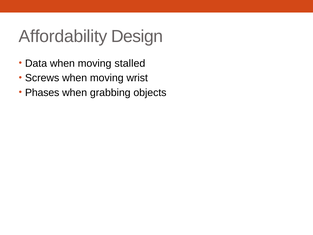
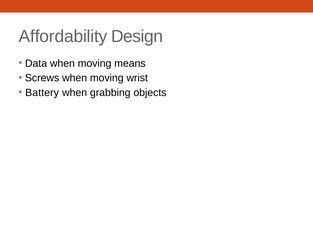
stalled: stalled -> means
Phases: Phases -> Battery
